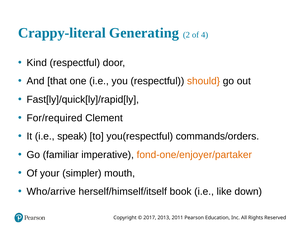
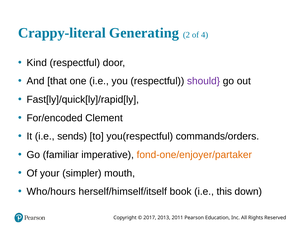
should colour: orange -> purple
For/required: For/required -> For/encoded
speak: speak -> sends
Who/arrive: Who/arrive -> Who/hours
like: like -> this
